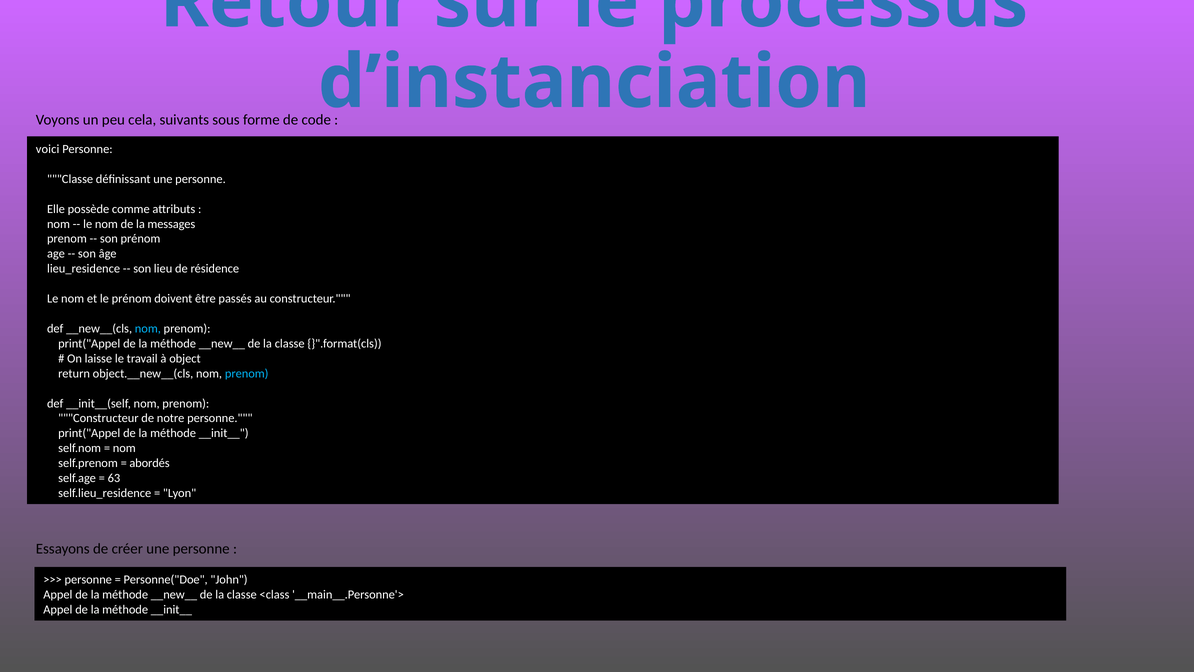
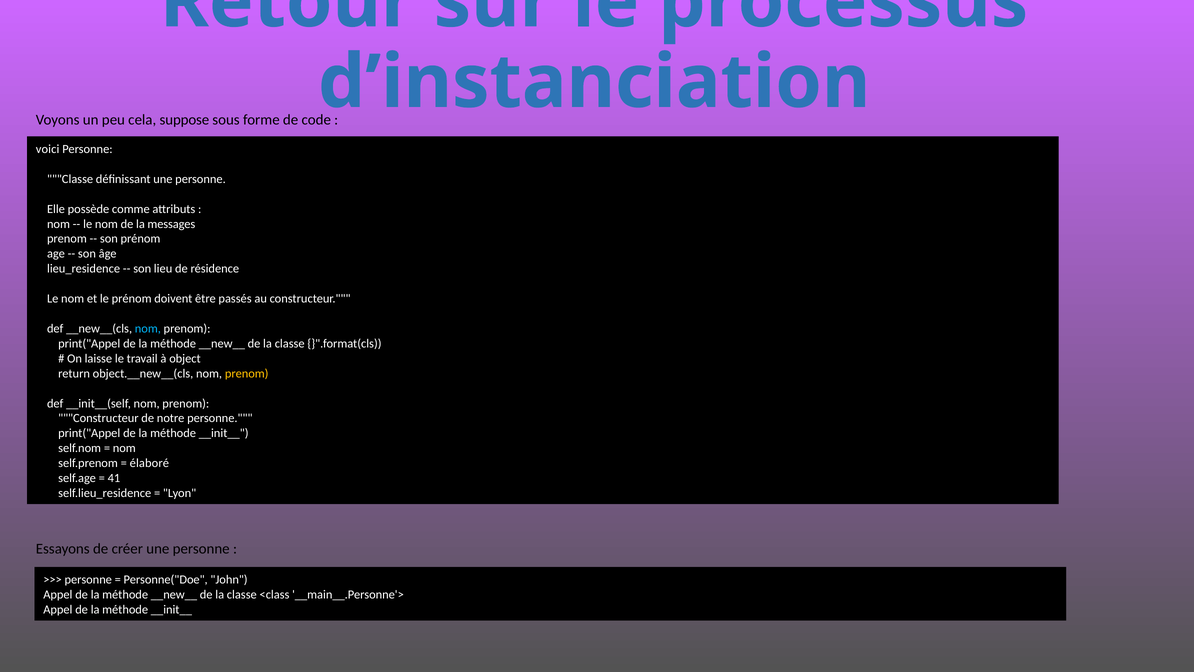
suivants: suivants -> suppose
prenom at (247, 373) colour: light blue -> yellow
abordés: abordés -> élaboré
63: 63 -> 41
